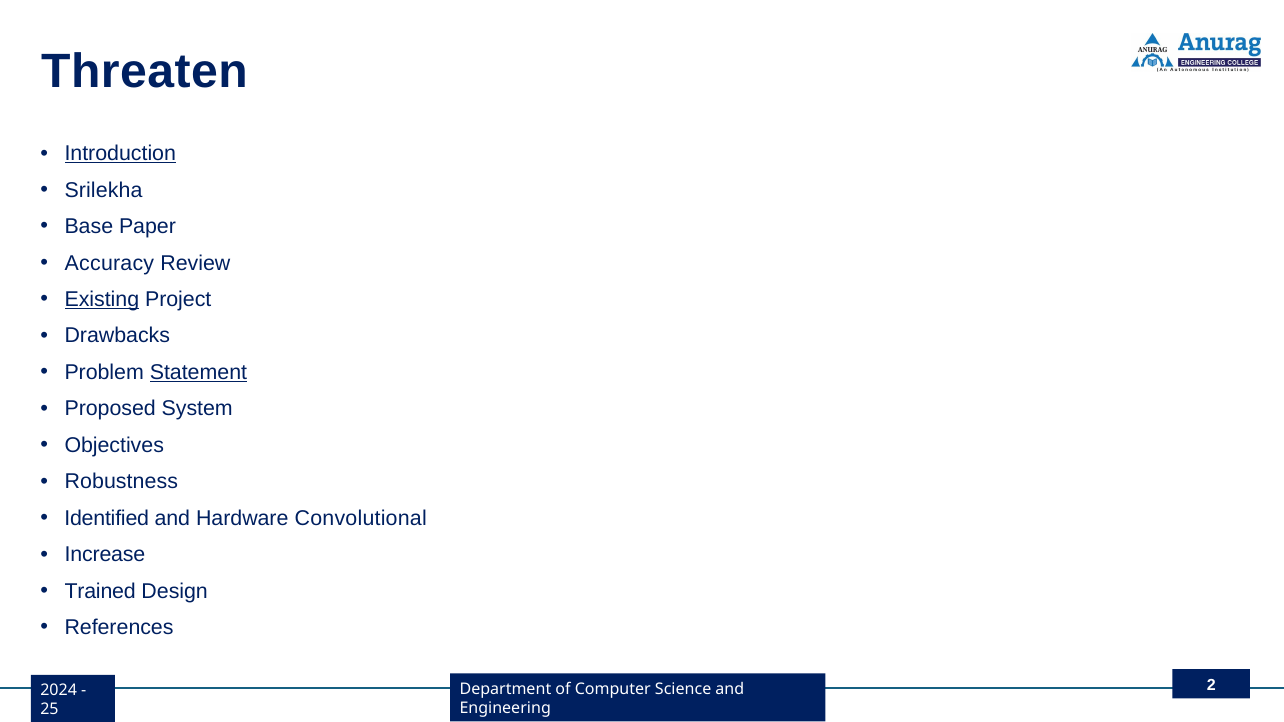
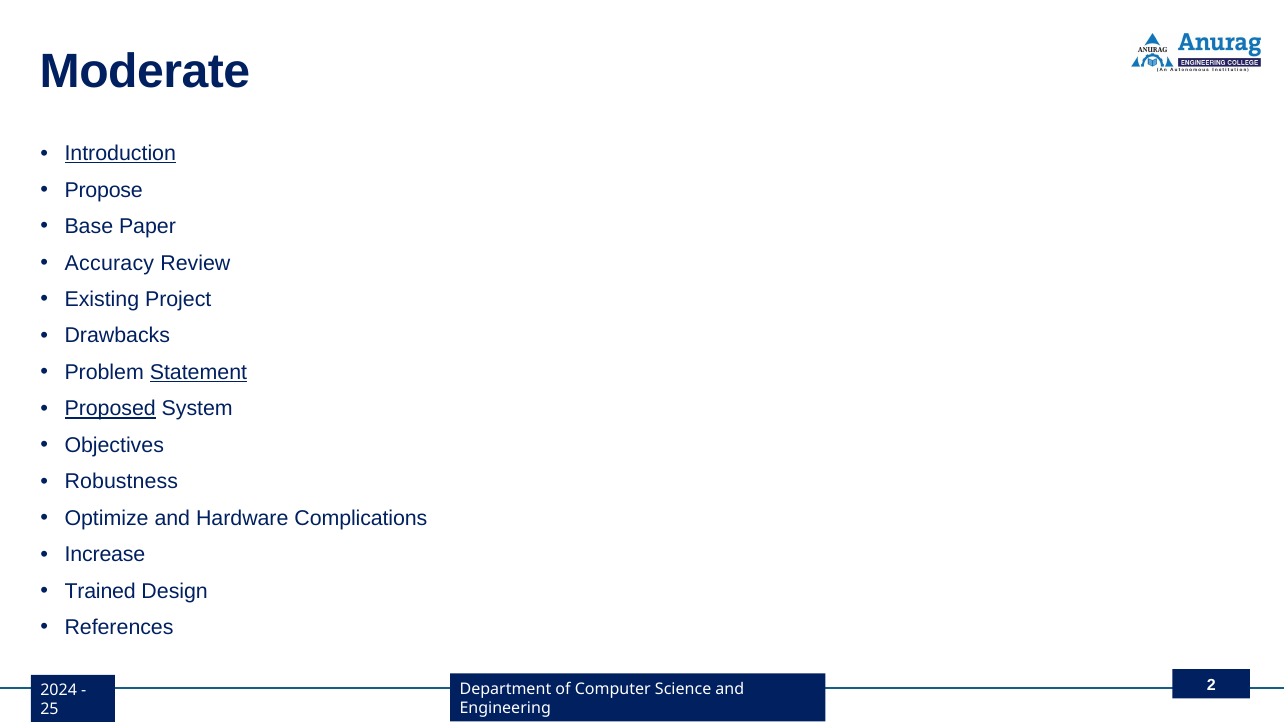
Threaten: Threaten -> Moderate
Srilekha: Srilekha -> Propose
Existing underline: present -> none
Proposed underline: none -> present
Identified: Identified -> Optimize
Convolutional: Convolutional -> Complications
